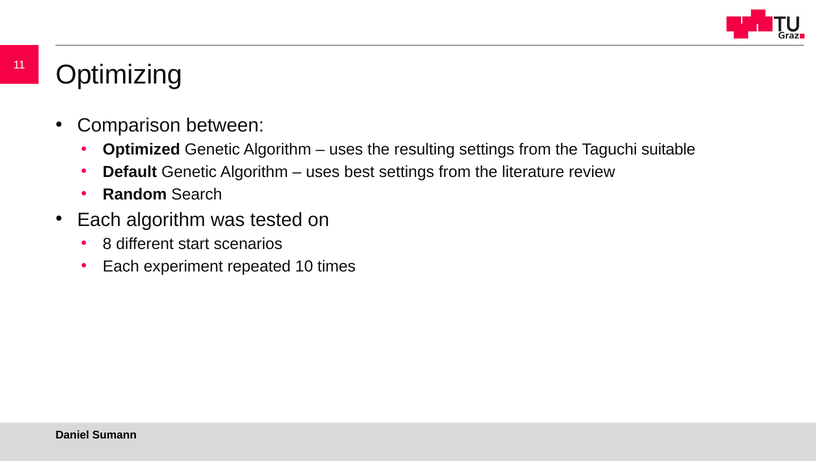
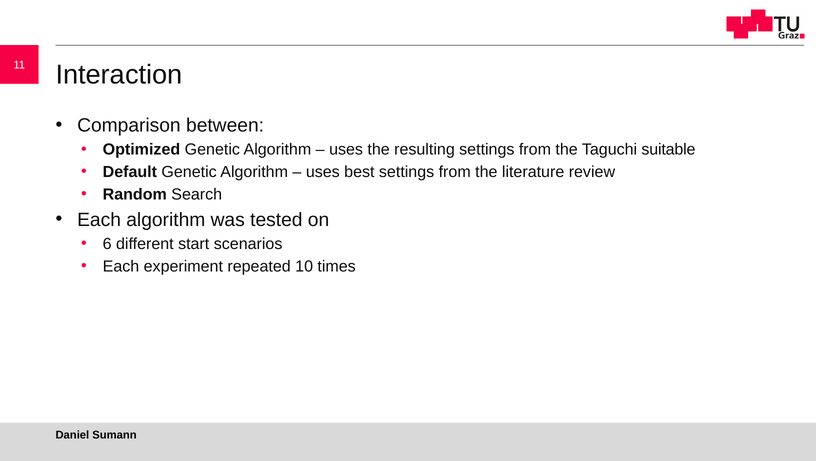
Optimizing: Optimizing -> Interaction
8: 8 -> 6
